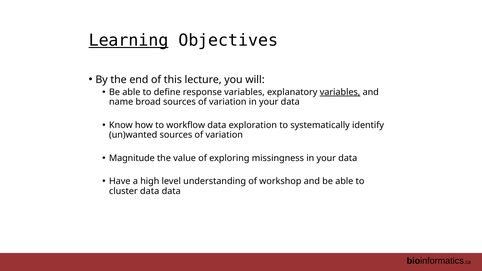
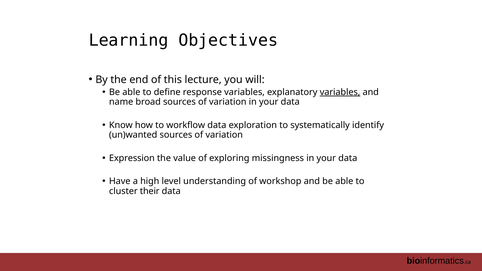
Learning underline: present -> none
Magnitude: Magnitude -> Expression
cluster data: data -> their
